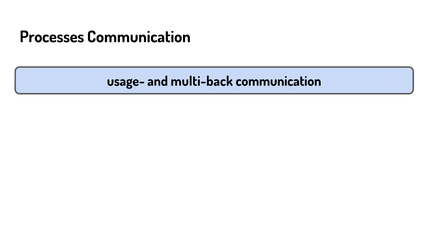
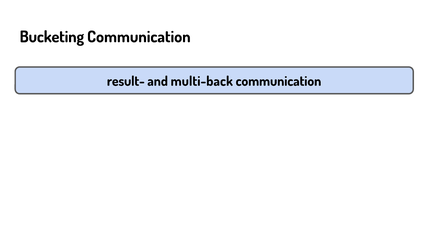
Processes: Processes -> Bucketing
usage-: usage- -> result-
